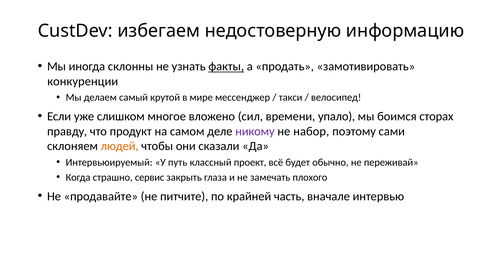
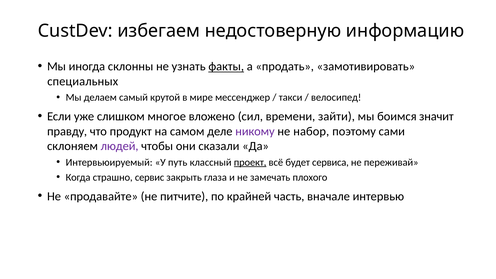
конкуренции: конкуренции -> специальных
упало: упало -> зайти
сторах: сторах -> значит
людей colour: orange -> purple
проект underline: none -> present
обычно: обычно -> сервиса
